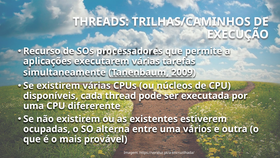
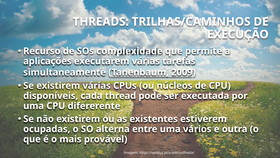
processadores: processadores -> complexidade
